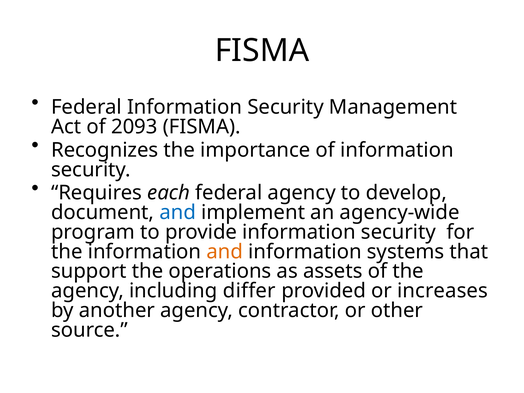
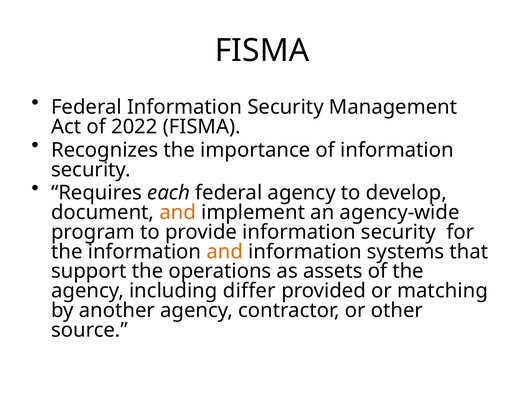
2093: 2093 -> 2022
and at (178, 212) colour: blue -> orange
increases: increases -> matching
